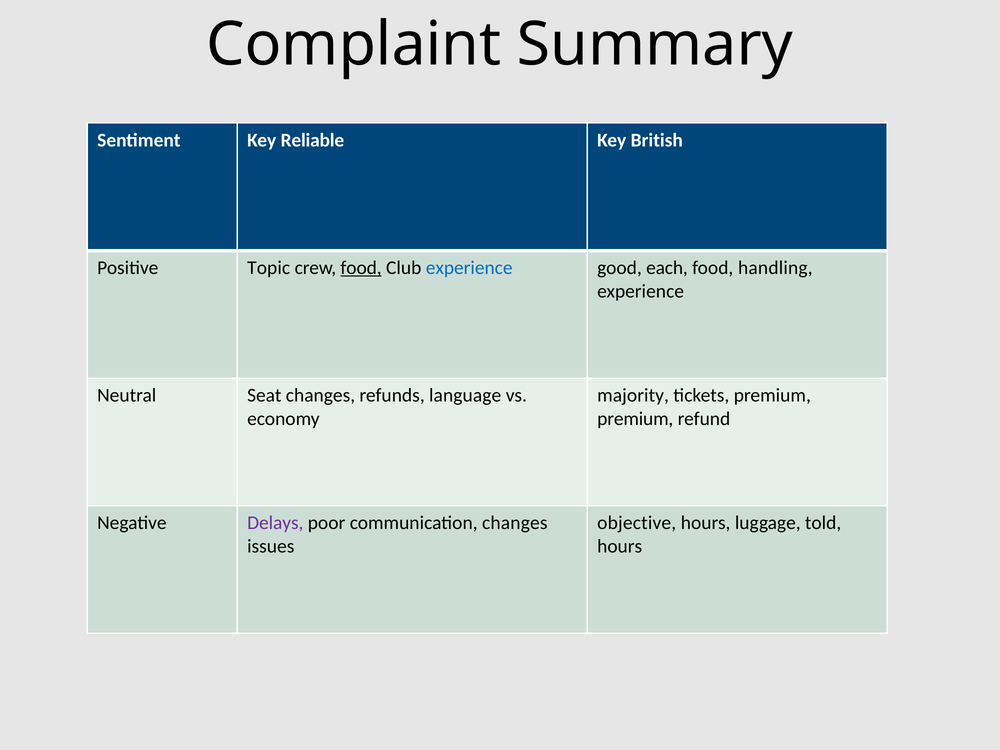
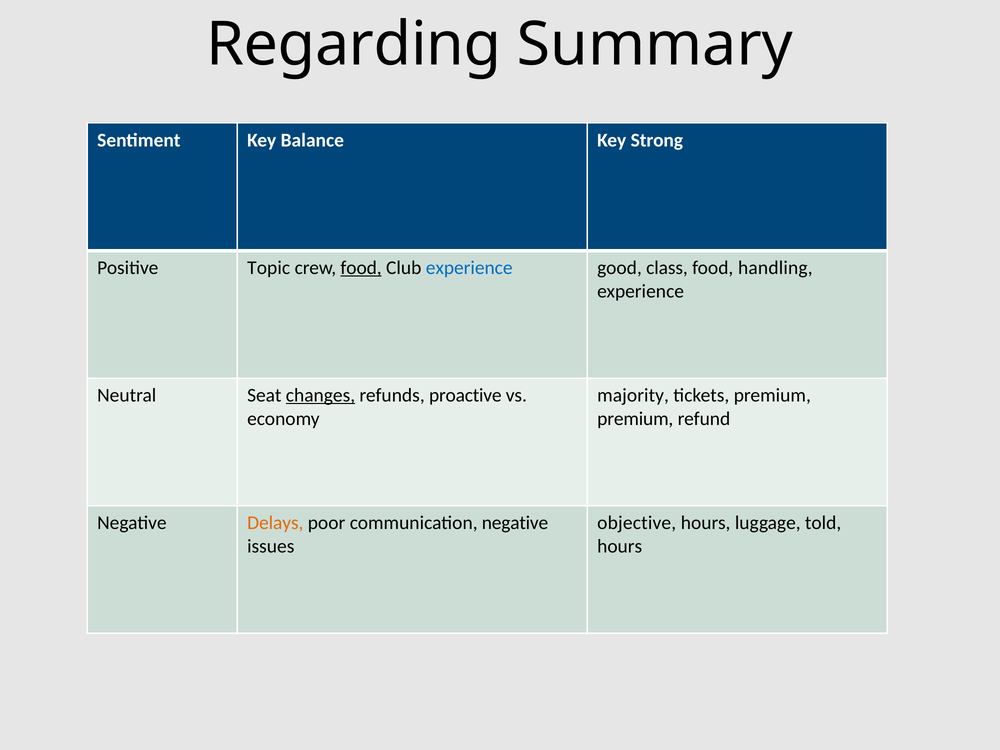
Complaint: Complaint -> Regarding
Reliable: Reliable -> Balance
British: British -> Strong
each: each -> class
changes at (320, 395) underline: none -> present
language: language -> proactive
Delays colour: purple -> orange
communication changes: changes -> negative
